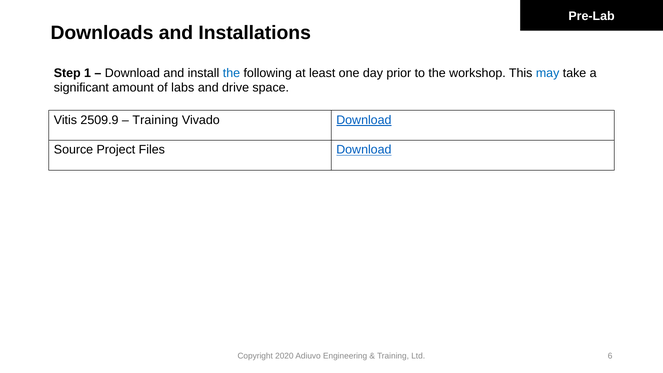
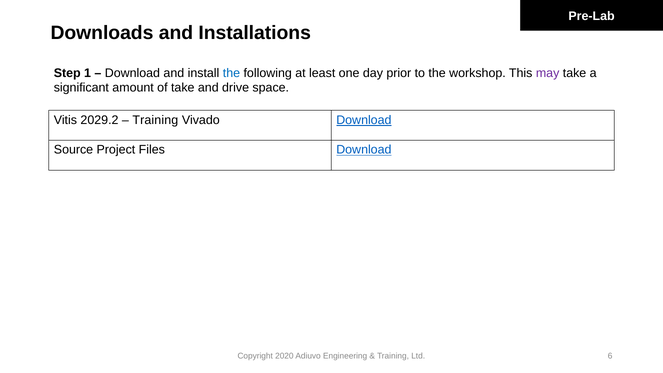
may colour: blue -> purple
of labs: labs -> take
2509.9: 2509.9 -> 2029.2
